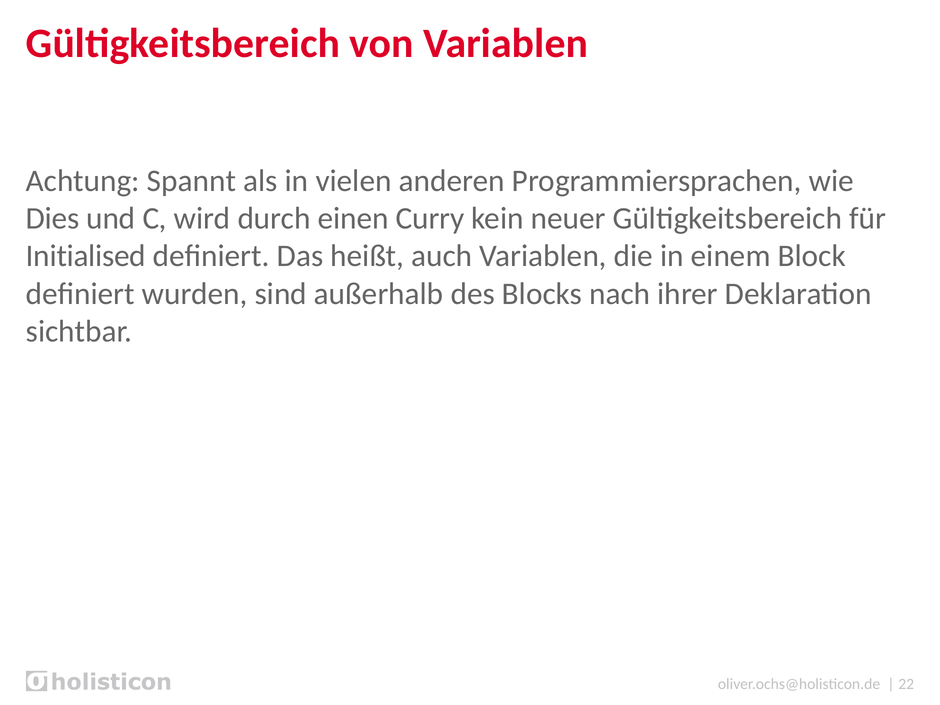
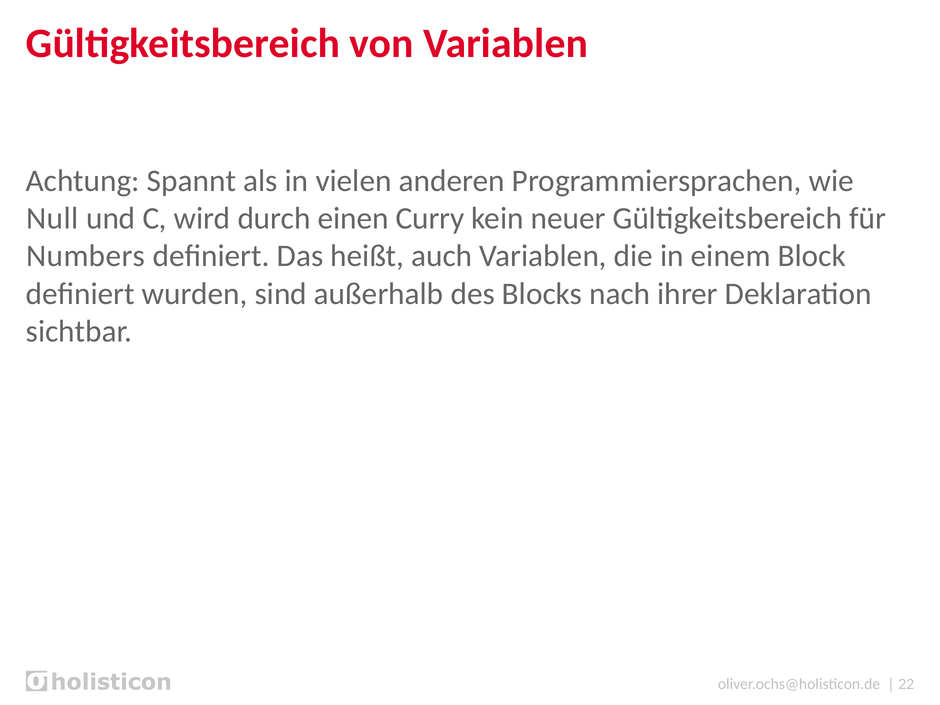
Dies: Dies -> Null
Initialised: Initialised -> Numbers
